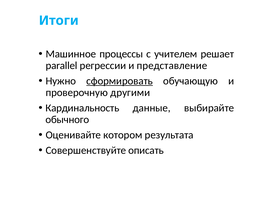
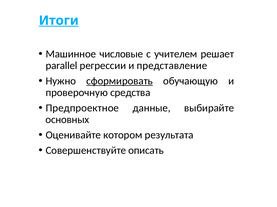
Итоги underline: none -> present
процессы: процессы -> числовые
другими: другими -> средства
Кардинальность: Кардинальность -> Предпроектное
обычного: обычного -> основных
